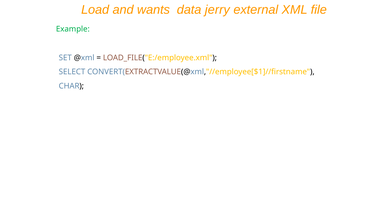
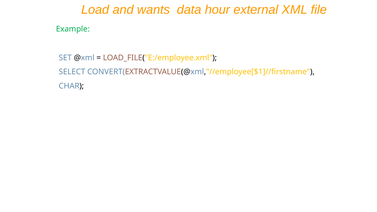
jerry: jerry -> hour
